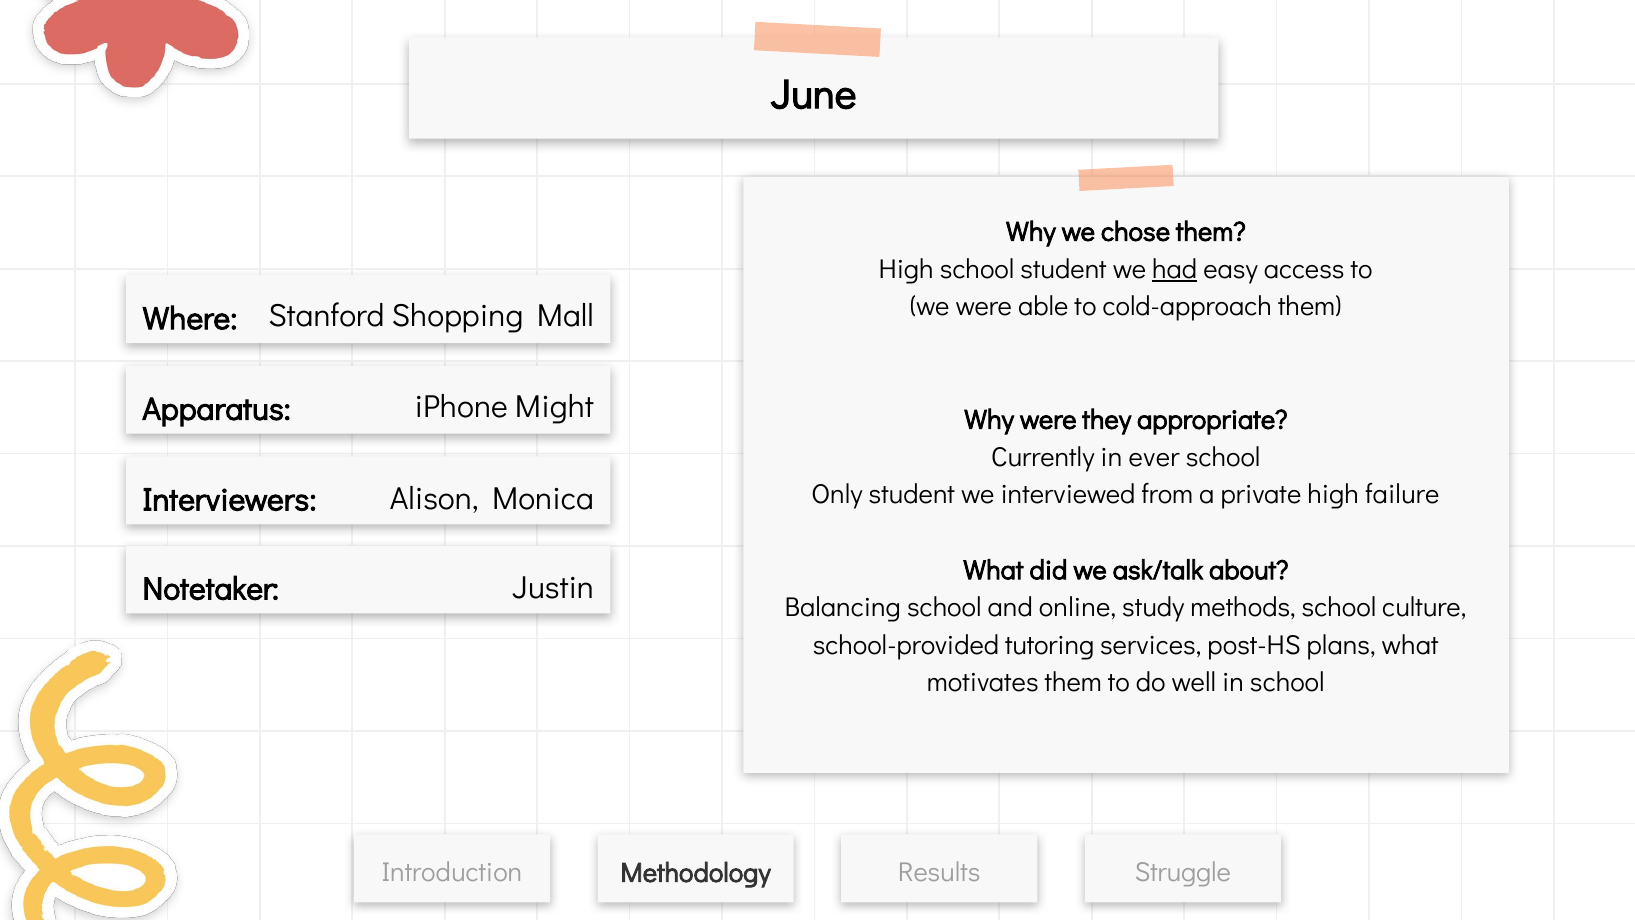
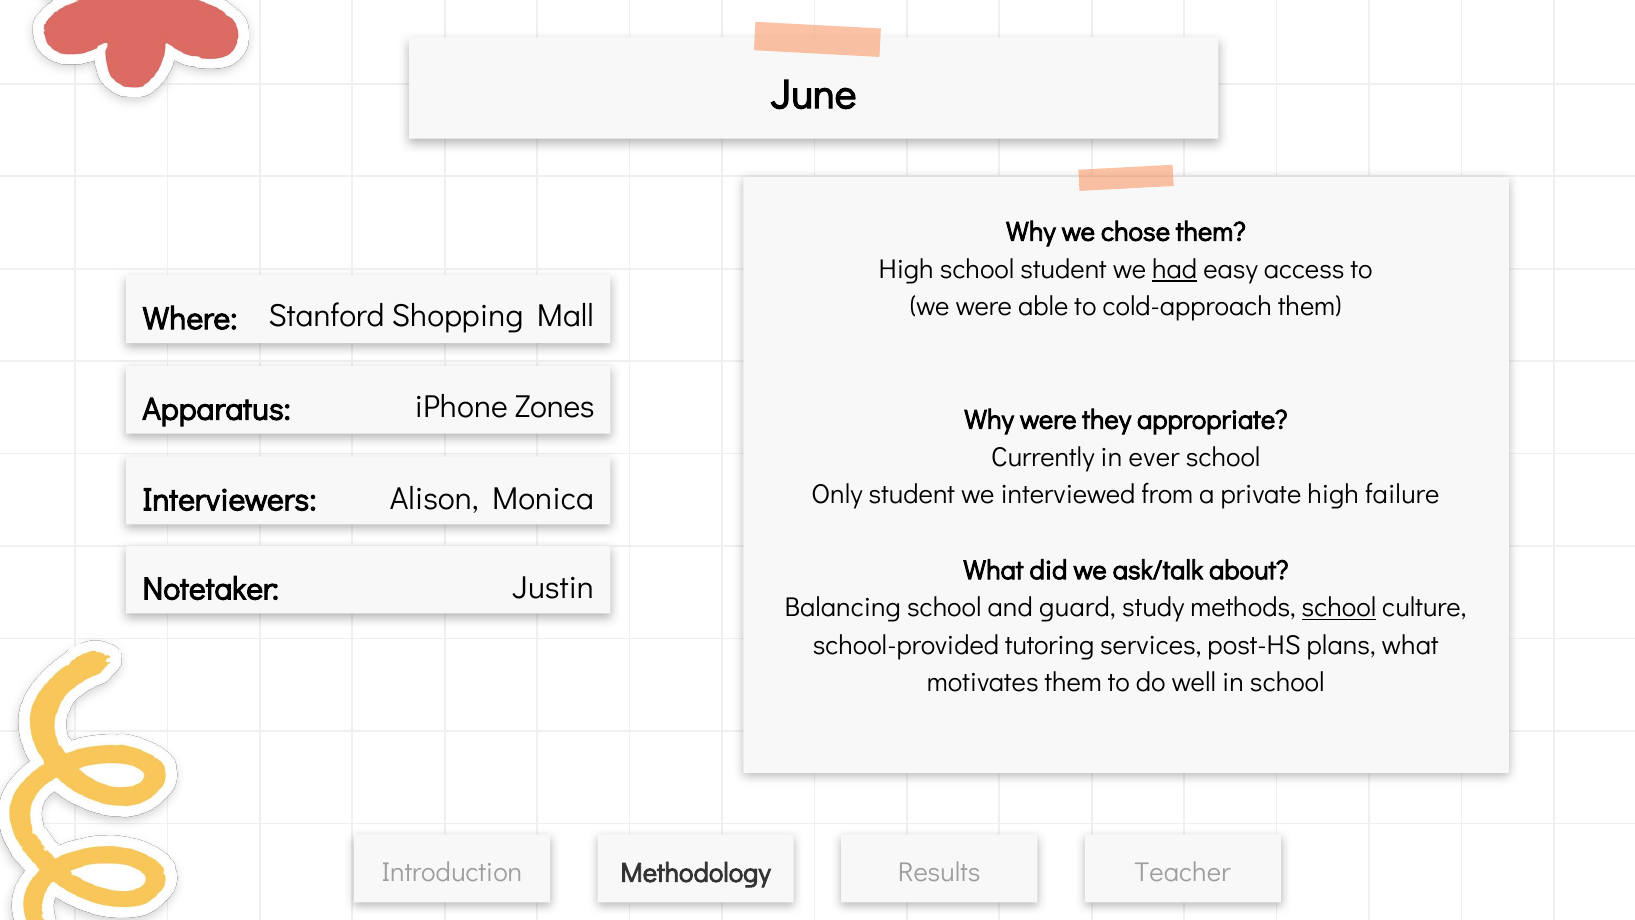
Might: Might -> Zones
online: online -> guard
school at (1339, 607) underline: none -> present
Struggle: Struggle -> Teacher
